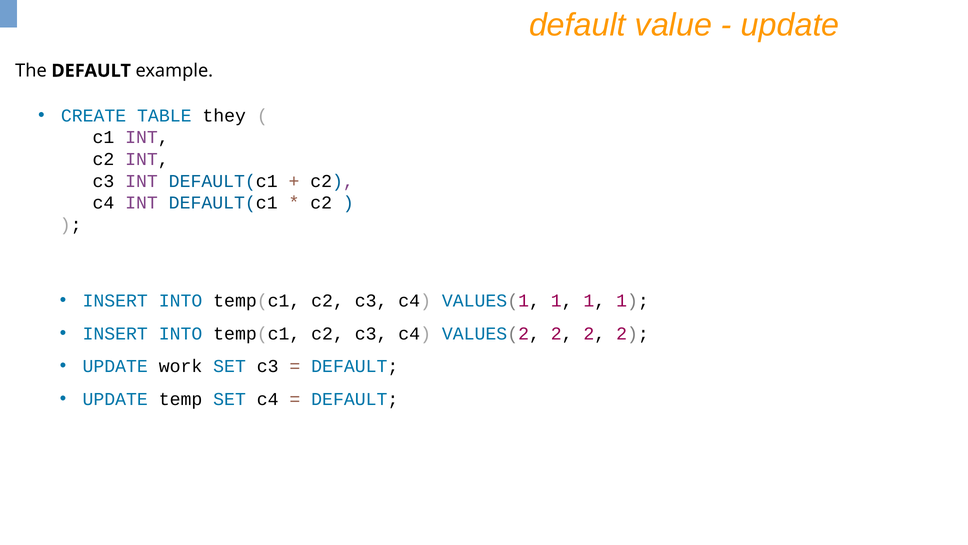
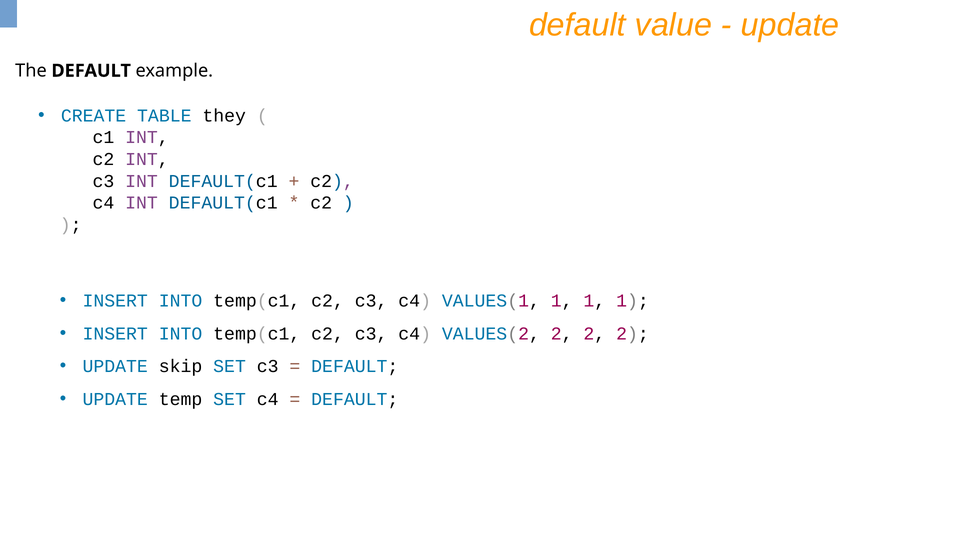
work: work -> skip
